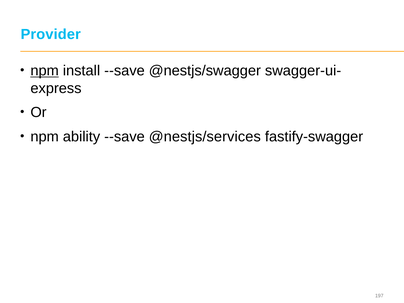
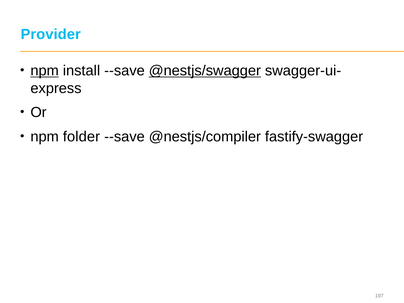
@nestjs/swagger underline: none -> present
ability: ability -> folder
@nestjs/services: @nestjs/services -> @nestjs/compiler
